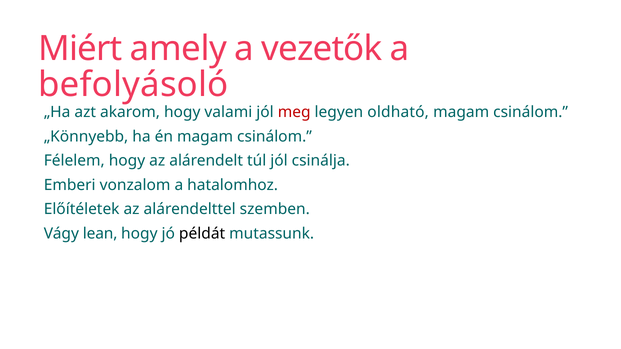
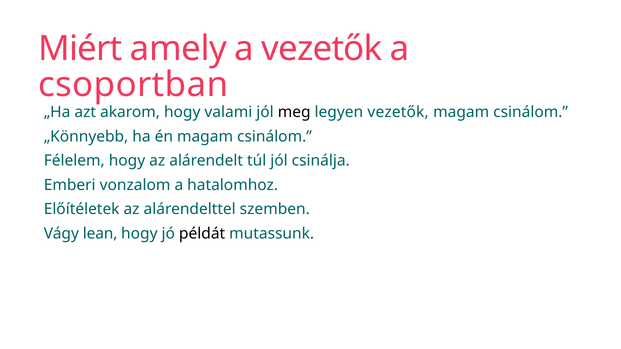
befolyásoló: befolyásoló -> csoportban
meg colour: red -> black
legyen oldható: oldható -> vezetők
